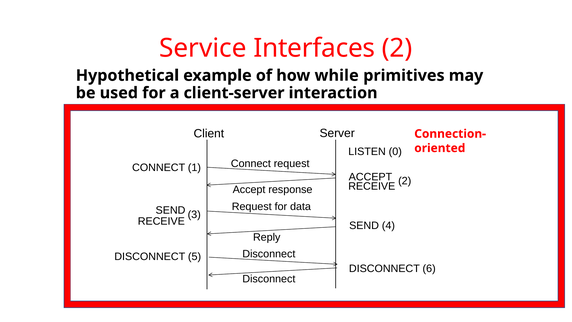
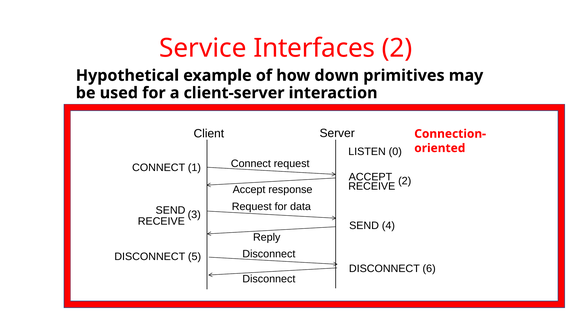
while: while -> down
